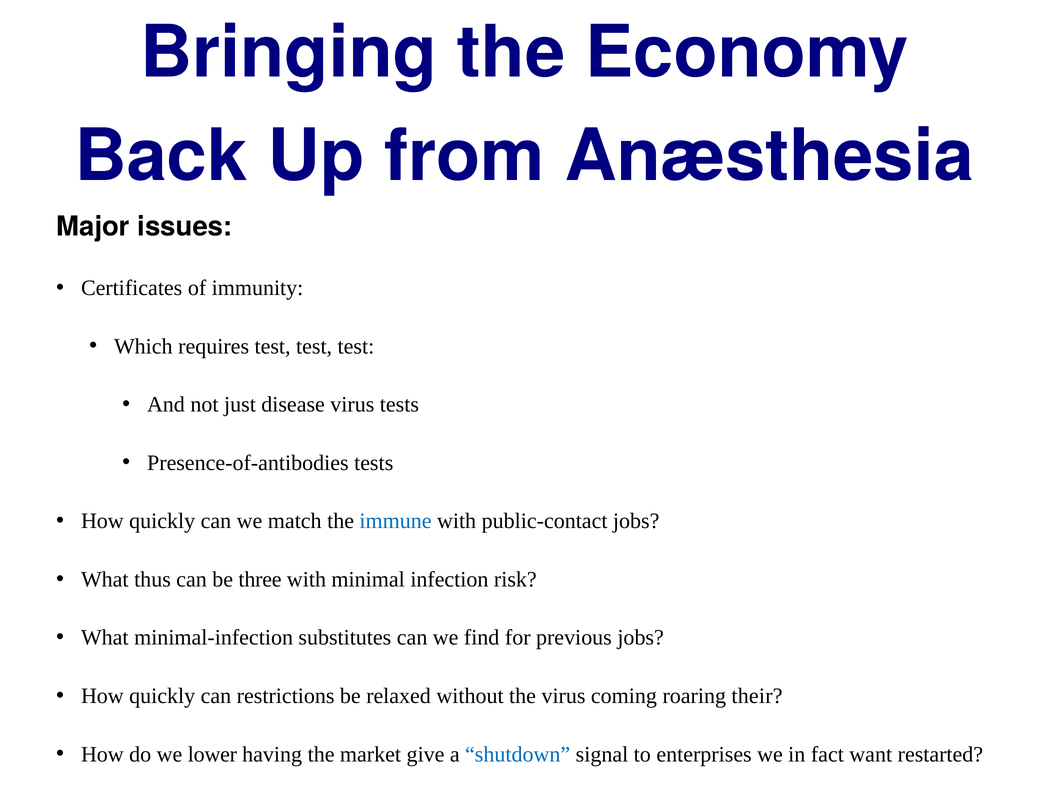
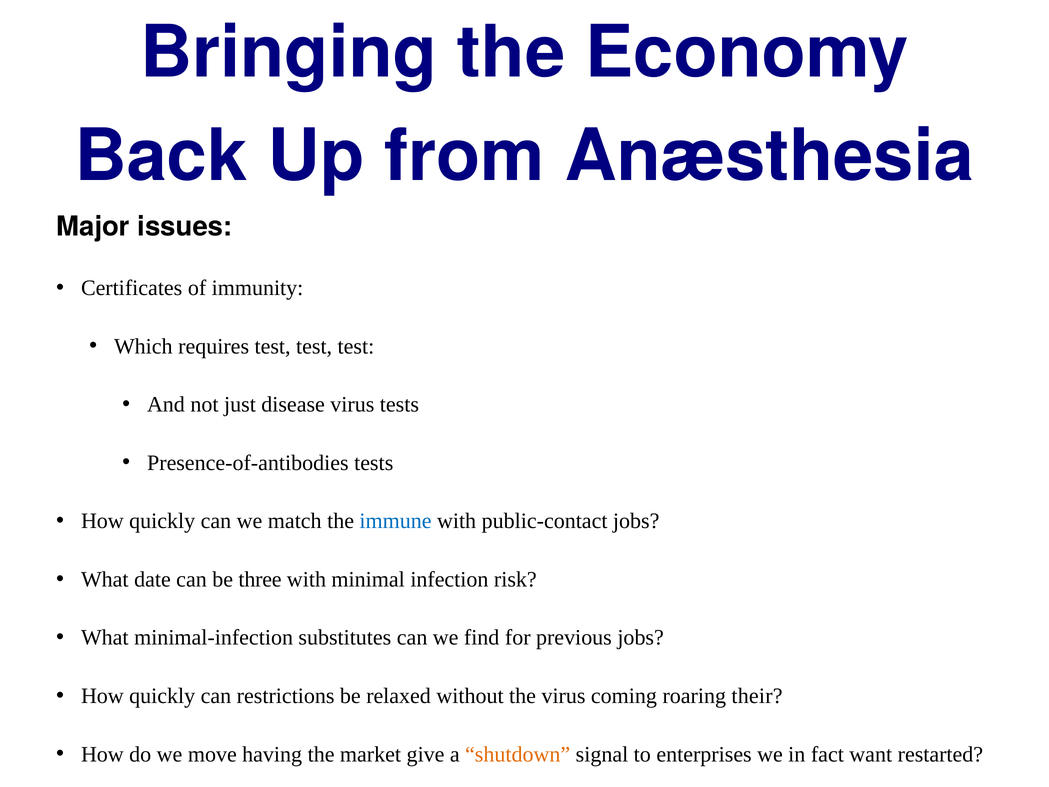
What thus: thus -> date
lower: lower -> move
shutdown colour: blue -> orange
